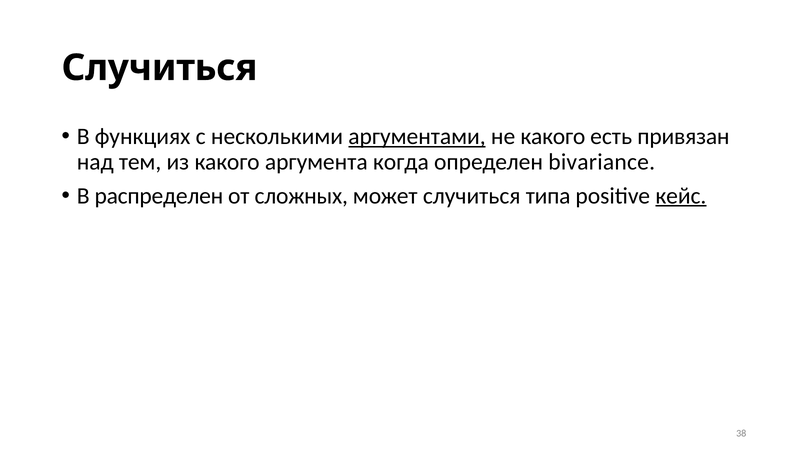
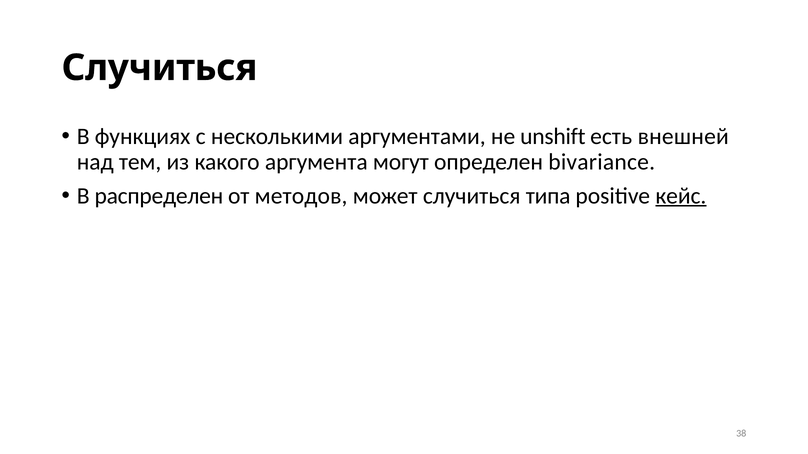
аргументами underline: present -> none
не какого: какого -> unshift
привязан: привязан -> внешней
когда: когда -> могут
сложных: сложных -> методов
